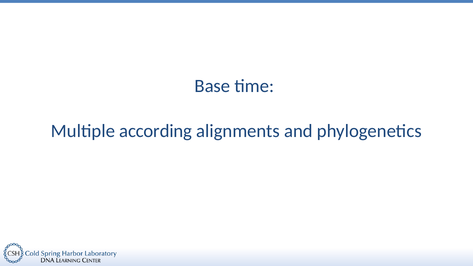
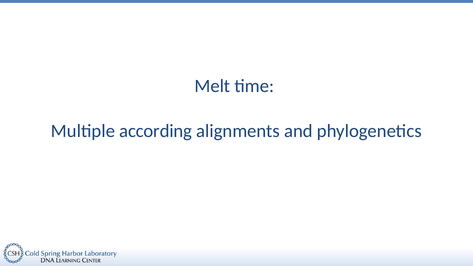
Base: Base -> Melt
